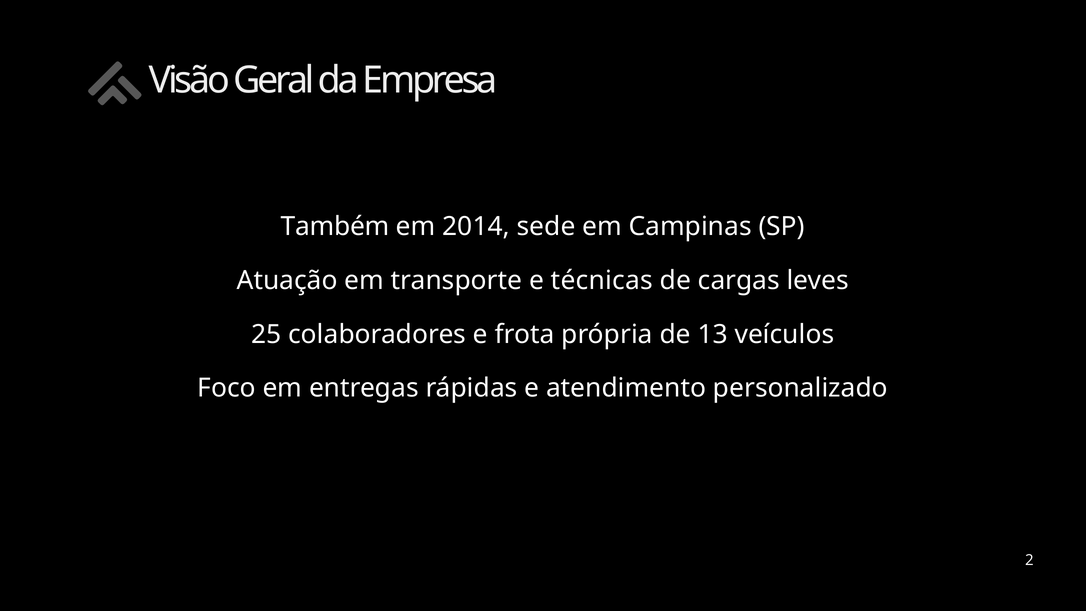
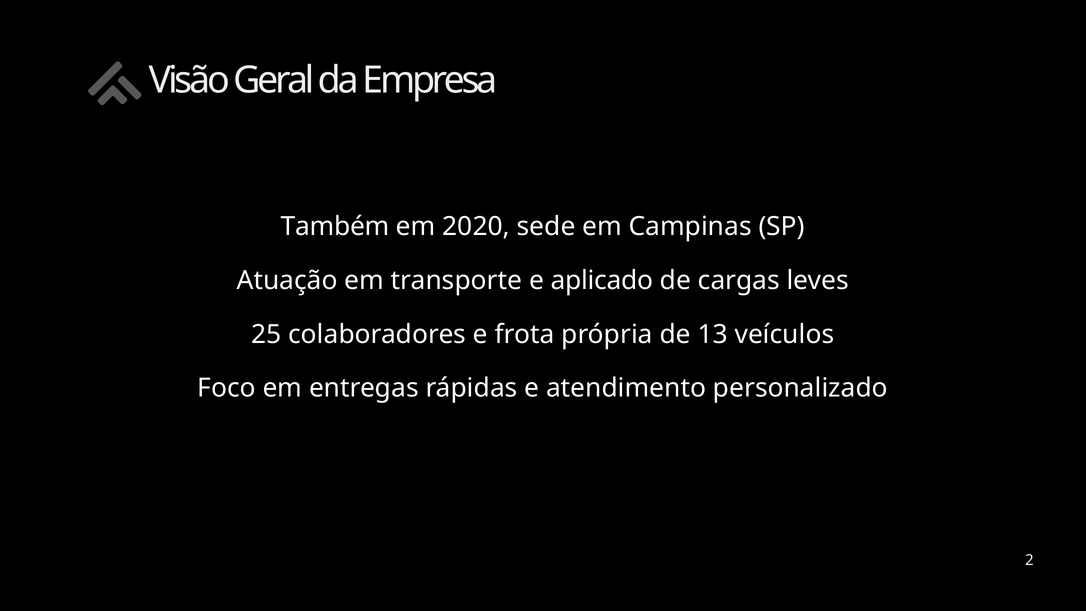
2014: 2014 -> 2020
técnicas: técnicas -> aplicado
